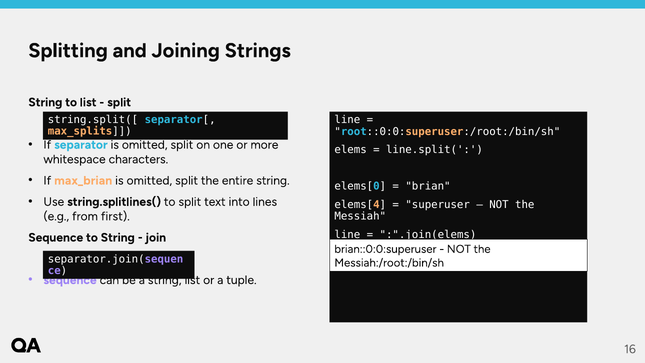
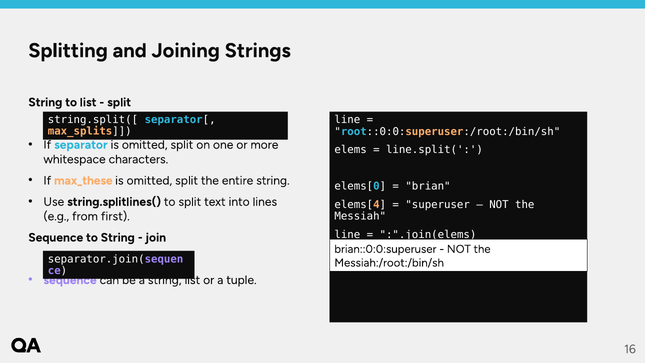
max_brian: max_brian -> max_these
